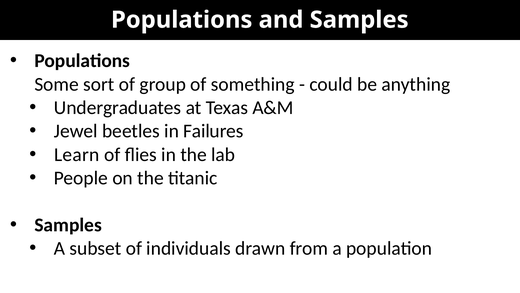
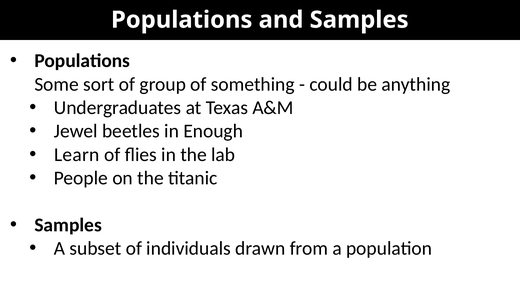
Failures: Failures -> Enough
